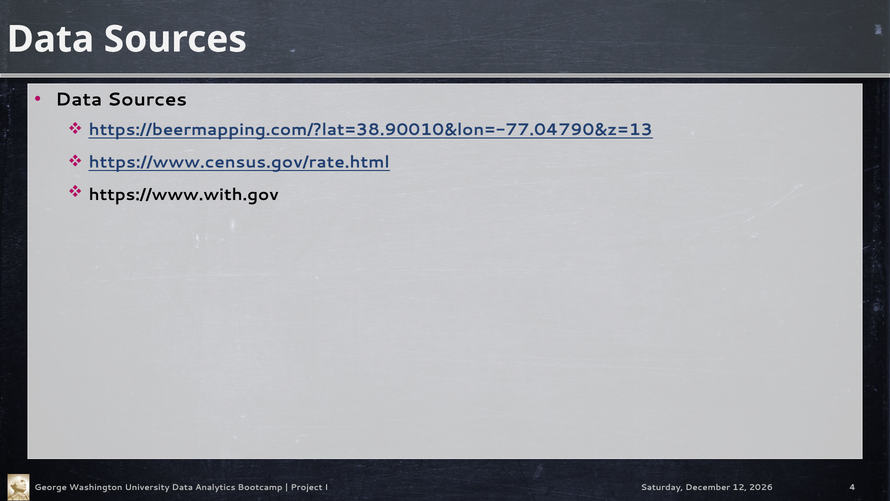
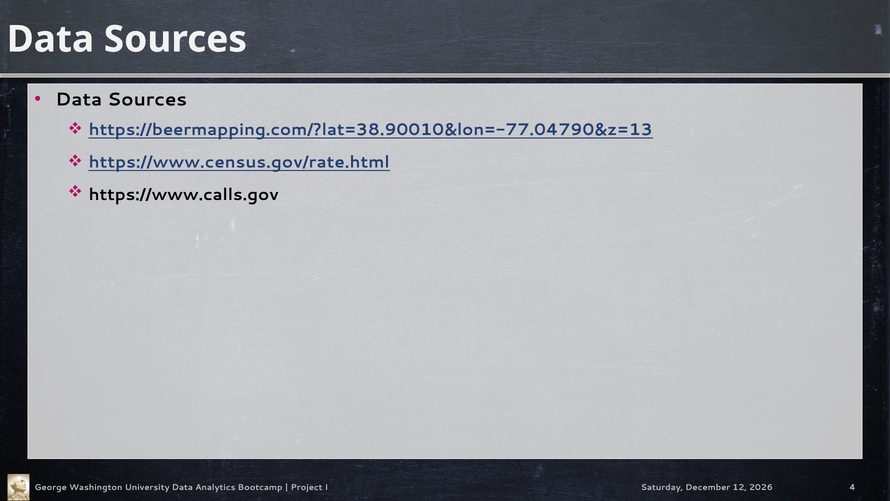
https://www.with.gov: https://www.with.gov -> https://www.calls.gov
